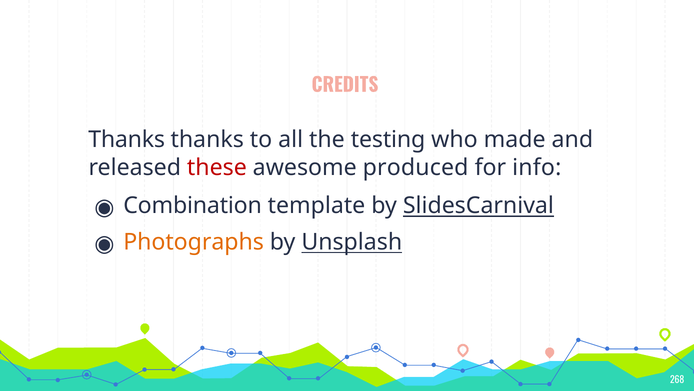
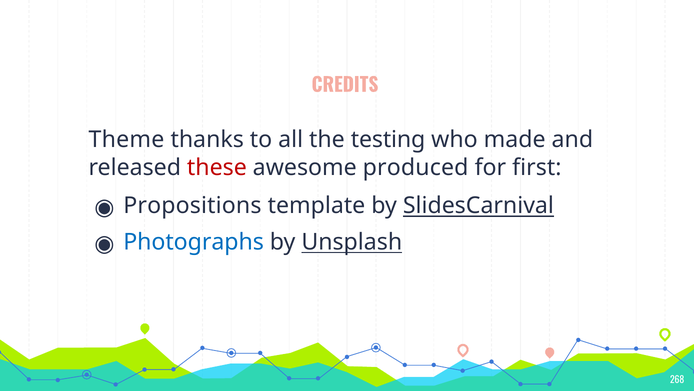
Thanks at (127, 139): Thanks -> Theme
info: info -> first
Combination: Combination -> Propositions
Photographs colour: orange -> blue
